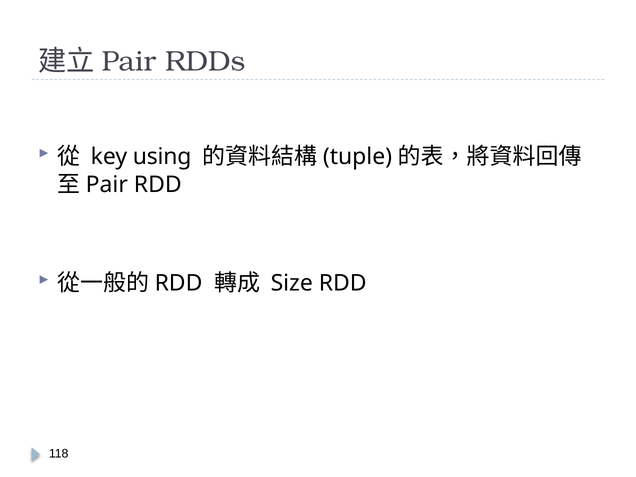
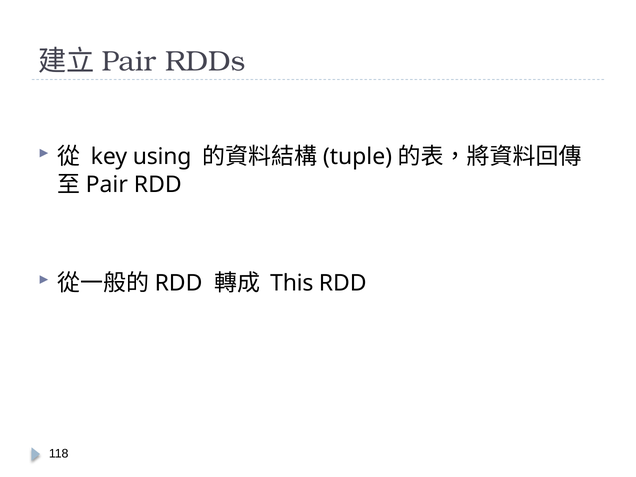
Size: Size -> This
